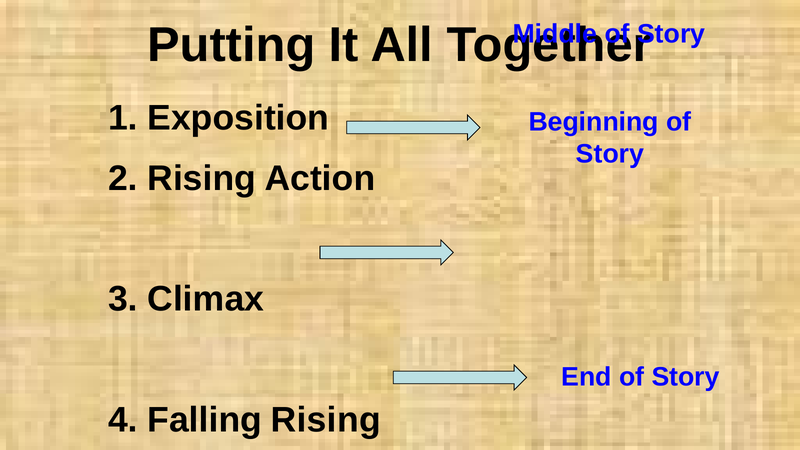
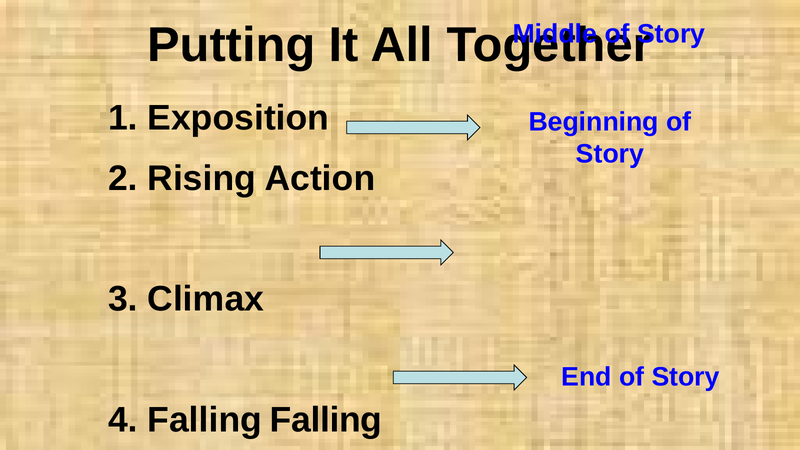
Falling Rising: Rising -> Falling
